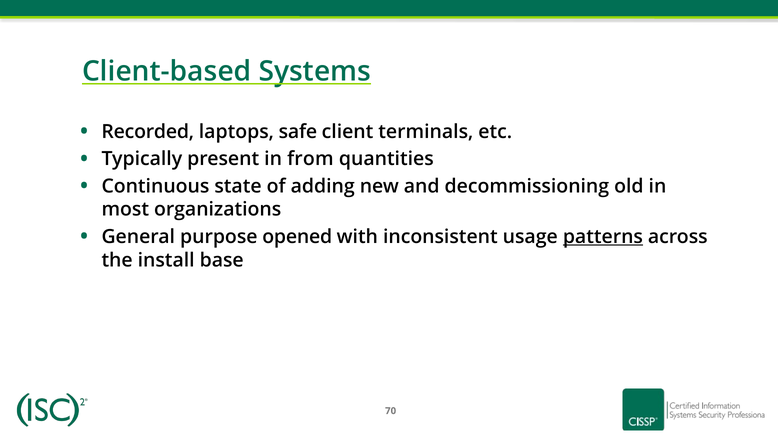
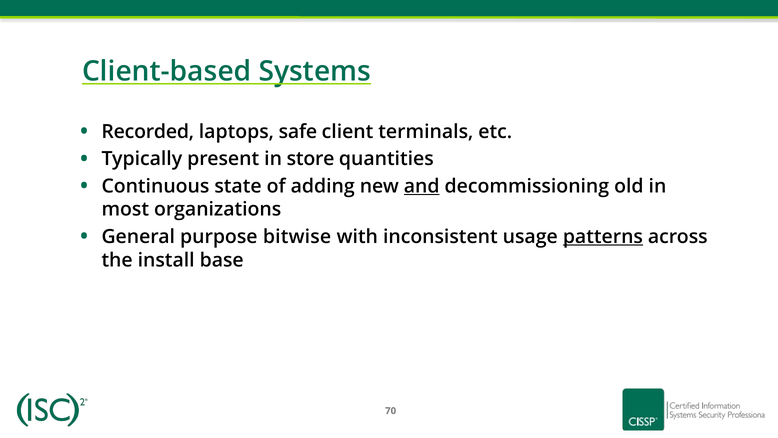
from: from -> store
and underline: none -> present
opened: opened -> bitwise
